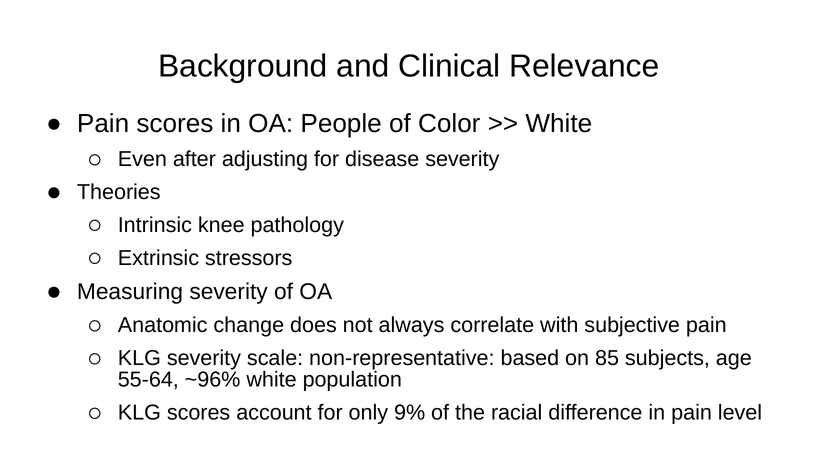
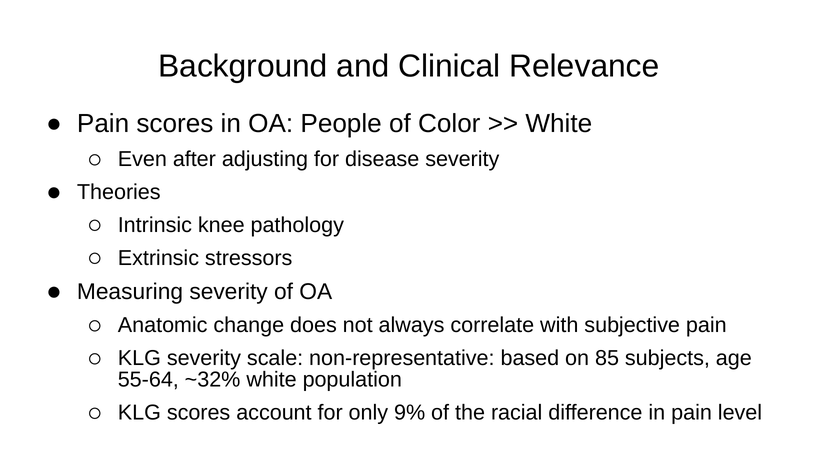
~96%: ~96% -> ~32%
